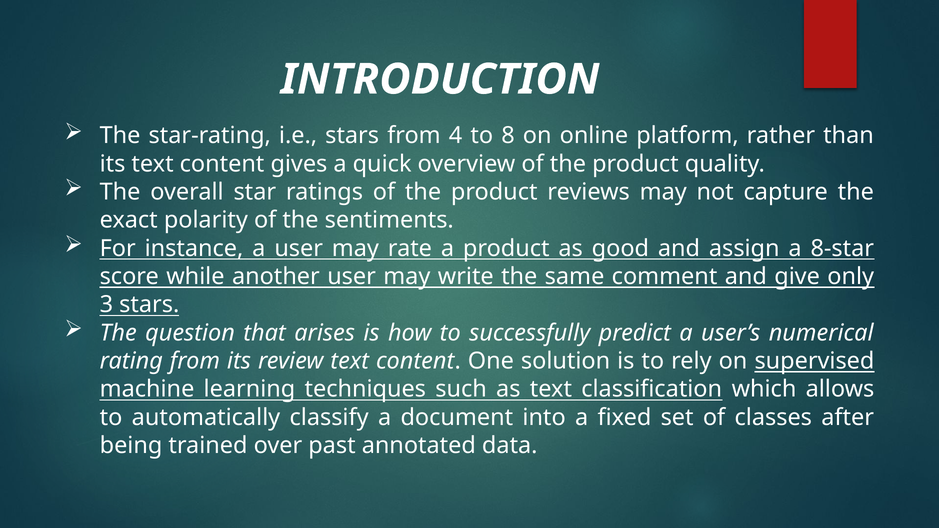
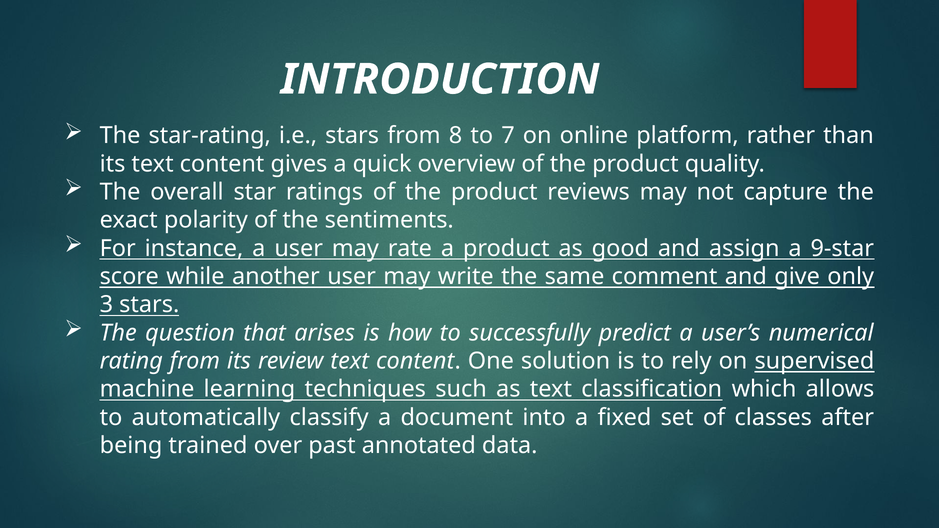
4: 4 -> 8
8: 8 -> 7
8-star: 8-star -> 9-star
